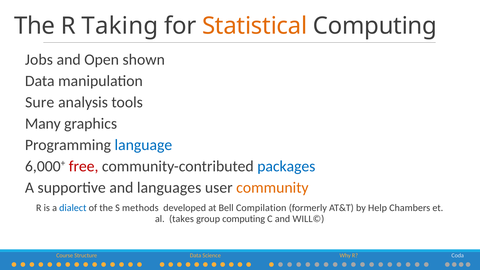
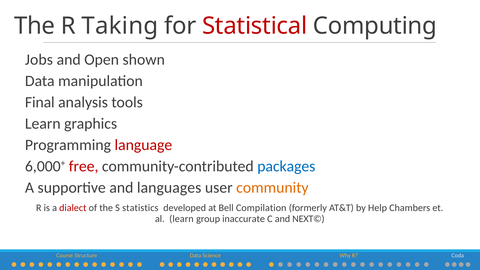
Statistical colour: orange -> red
Sure: Sure -> Final
Many at (43, 124): Many -> Learn
language colour: blue -> red
dialect colour: blue -> red
methods: methods -> statistics
al takes: takes -> learn
group computing: computing -> inaccurate
WILL©: WILL© -> NEXT©
